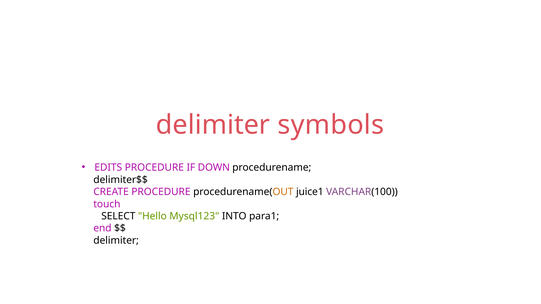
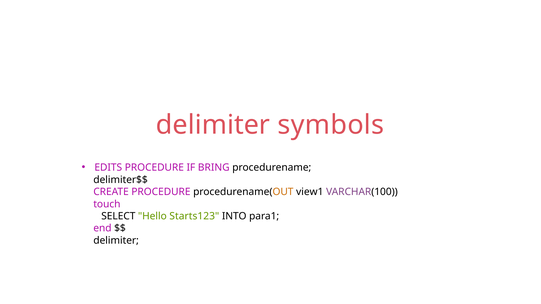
DOWN: DOWN -> BRING
juice1: juice1 -> view1
Mysql123: Mysql123 -> Starts123
